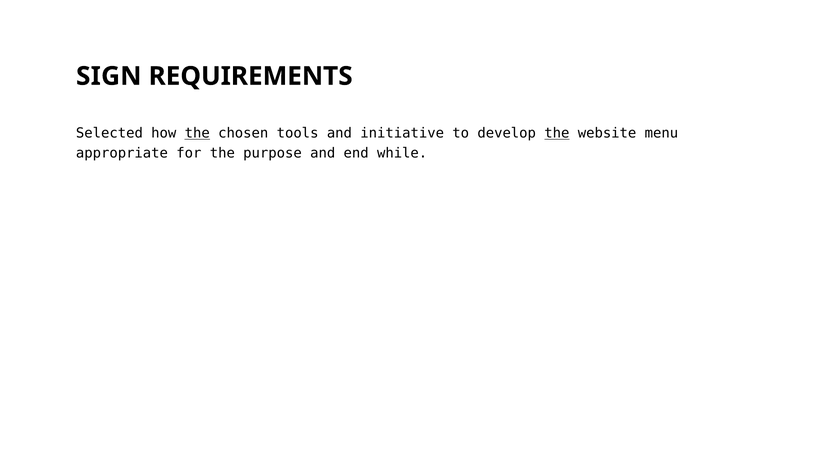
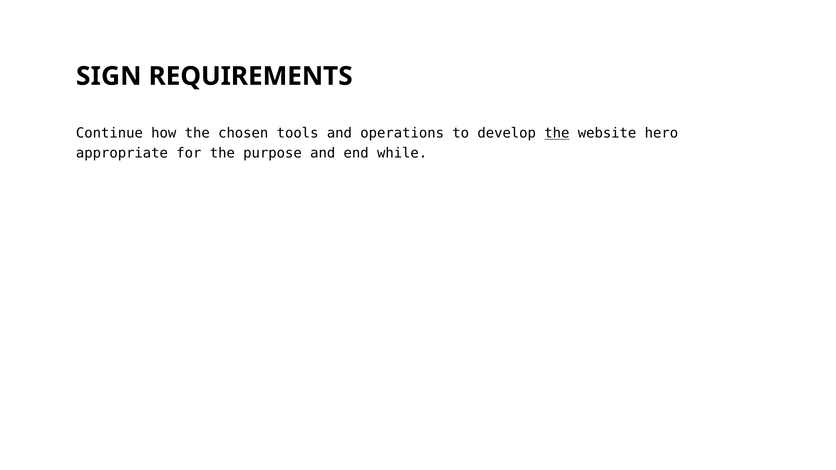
Selected: Selected -> Continue
the at (197, 133) underline: present -> none
initiative: initiative -> operations
menu: menu -> hero
